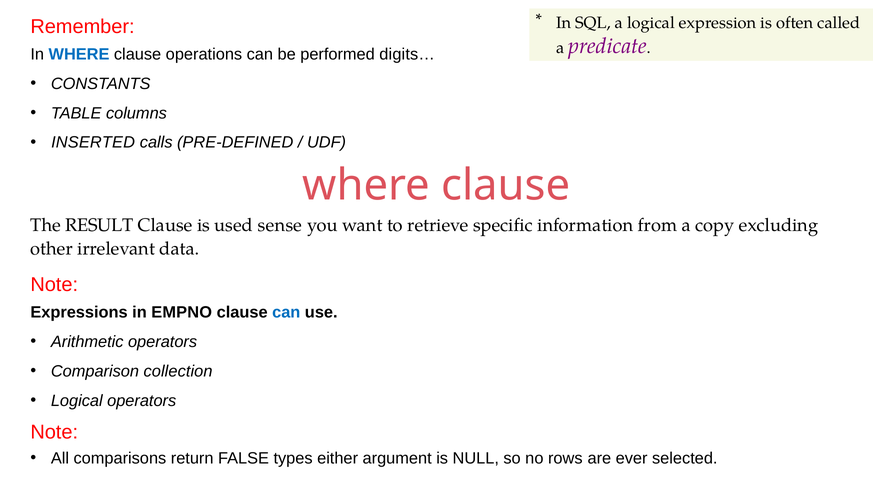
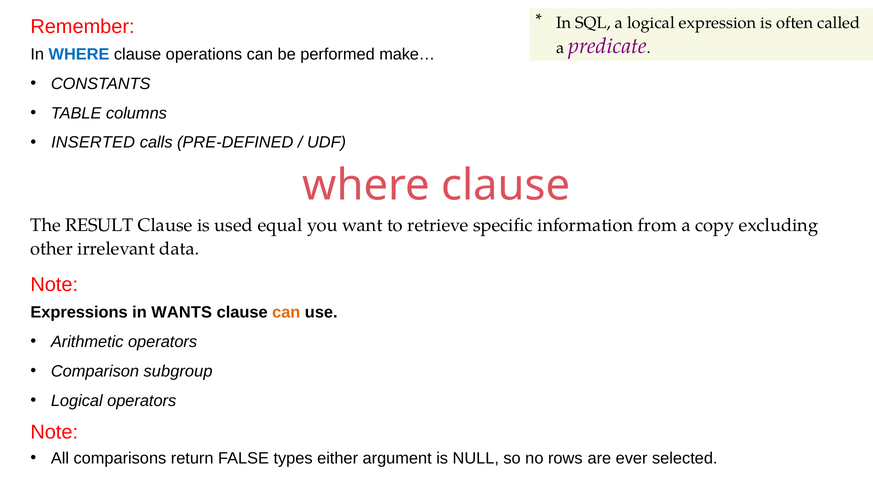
digits…: digits… -> make…
sense: sense -> equal
EMPNO: EMPNO -> WANTS
can at (286, 312) colour: blue -> orange
collection: collection -> subgroup
